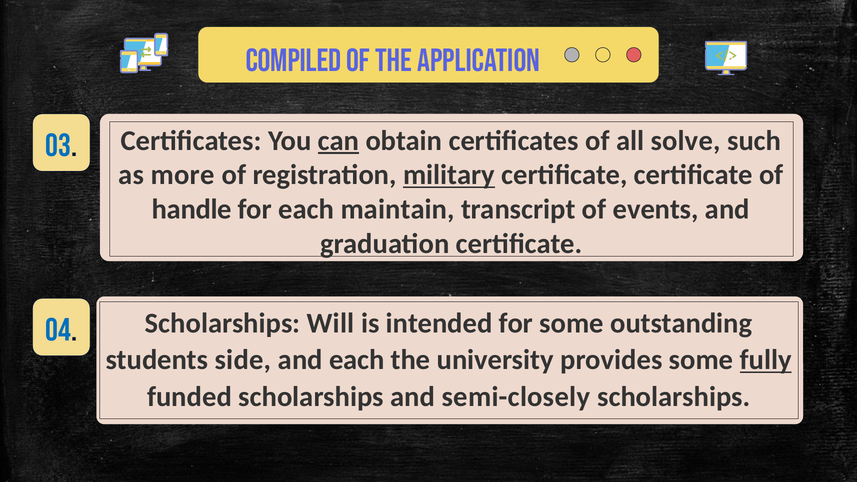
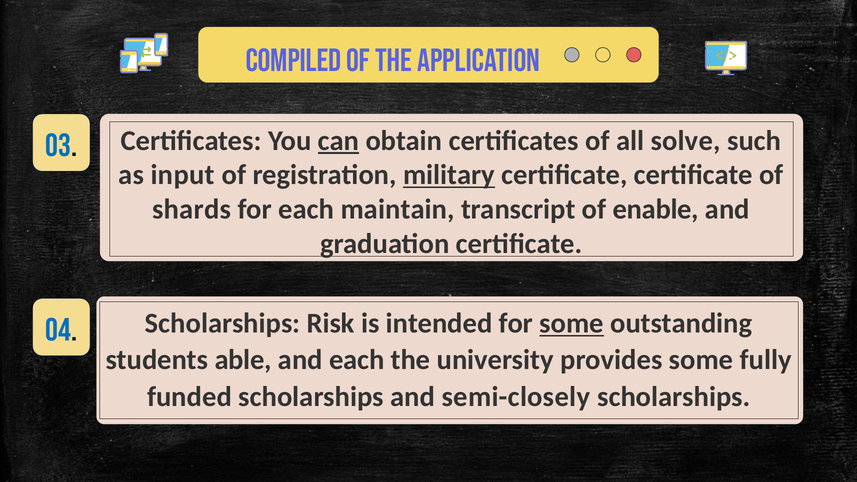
more: more -> input
handle: handle -> shards
events: events -> enable
Will: Will -> Risk
some at (572, 323) underline: none -> present
side: side -> able
fully underline: present -> none
